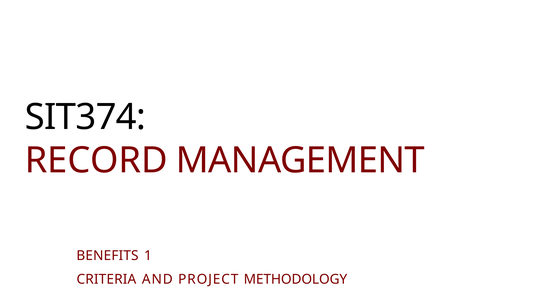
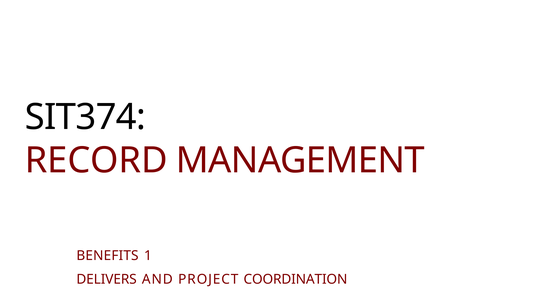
CRITERIA: CRITERIA -> DELIVERS
METHODOLOGY: METHODOLOGY -> COORDINATION
